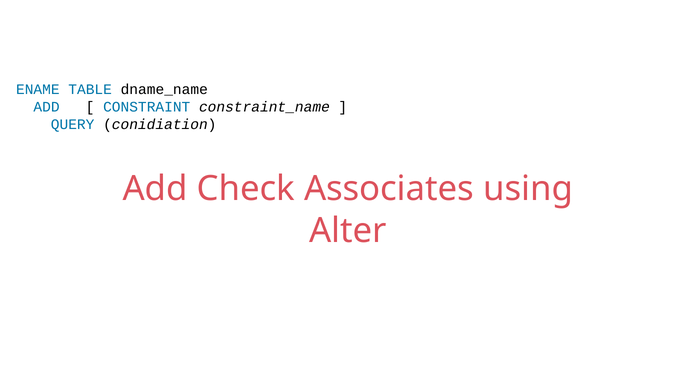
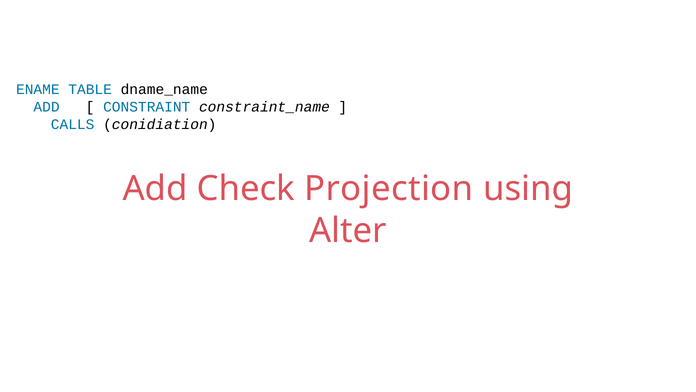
QUERY: QUERY -> CALLS
Associates: Associates -> Projection
